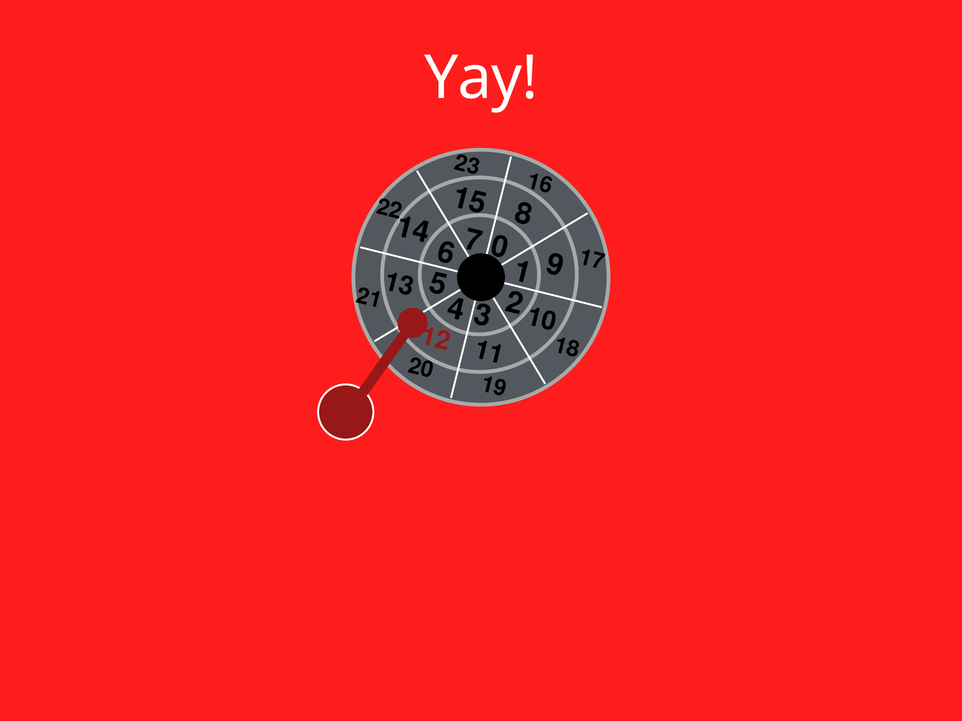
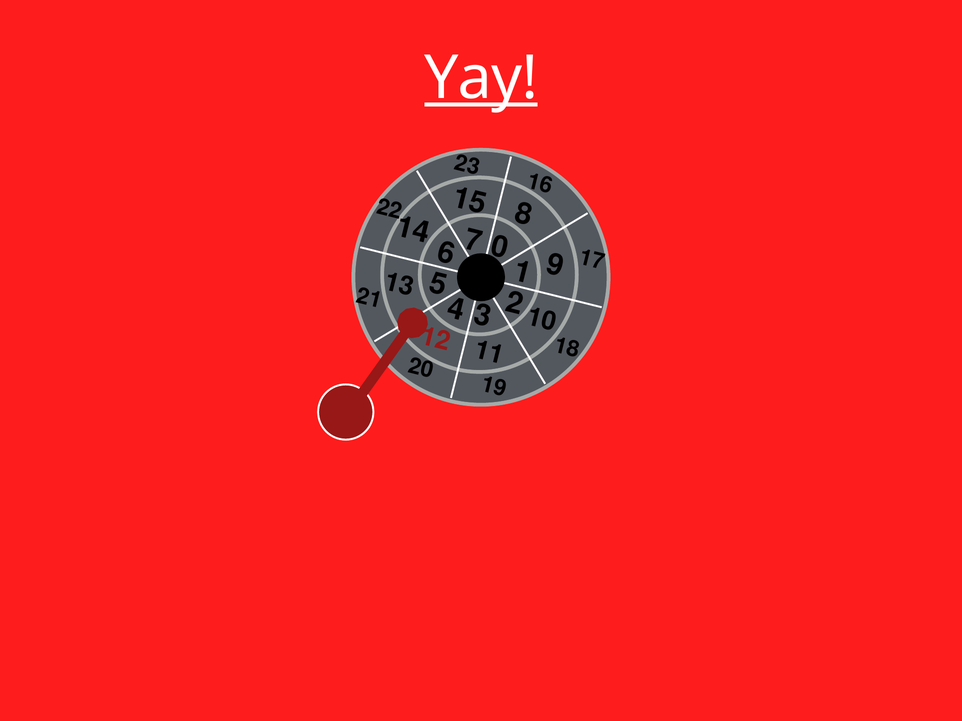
Yay underline: none -> present
